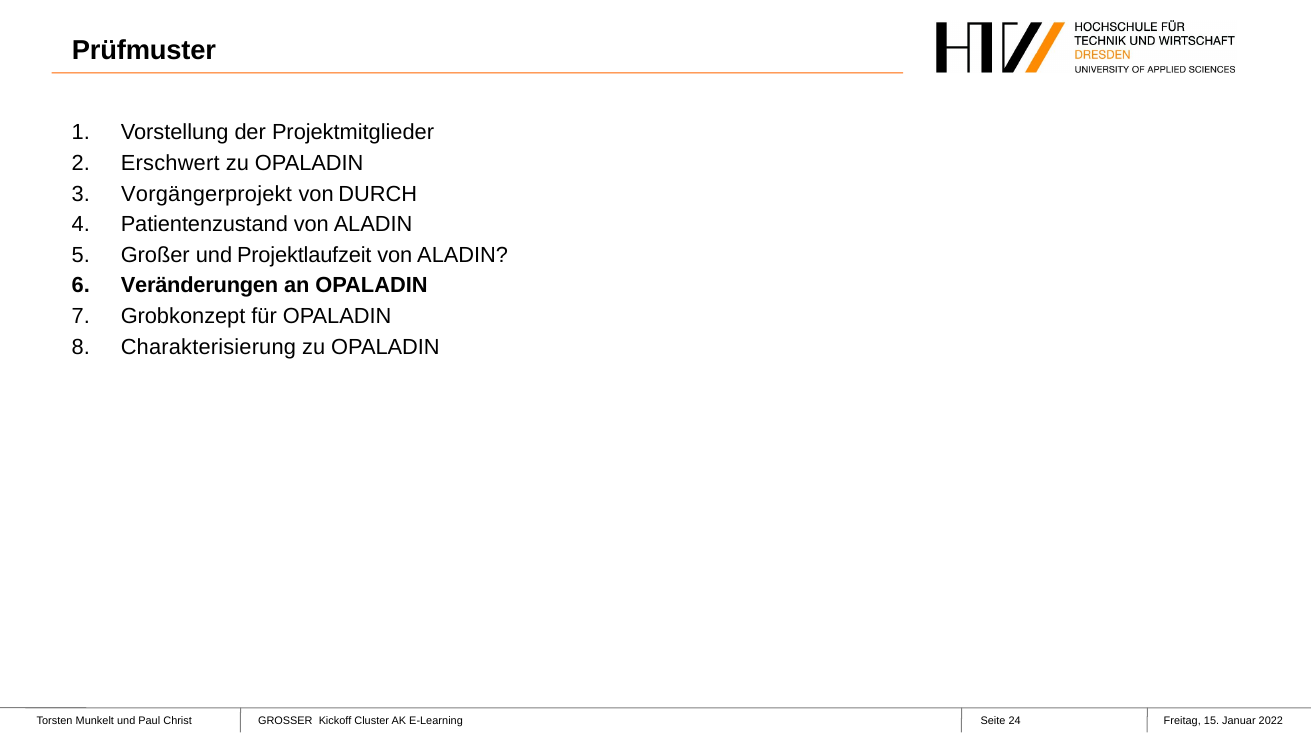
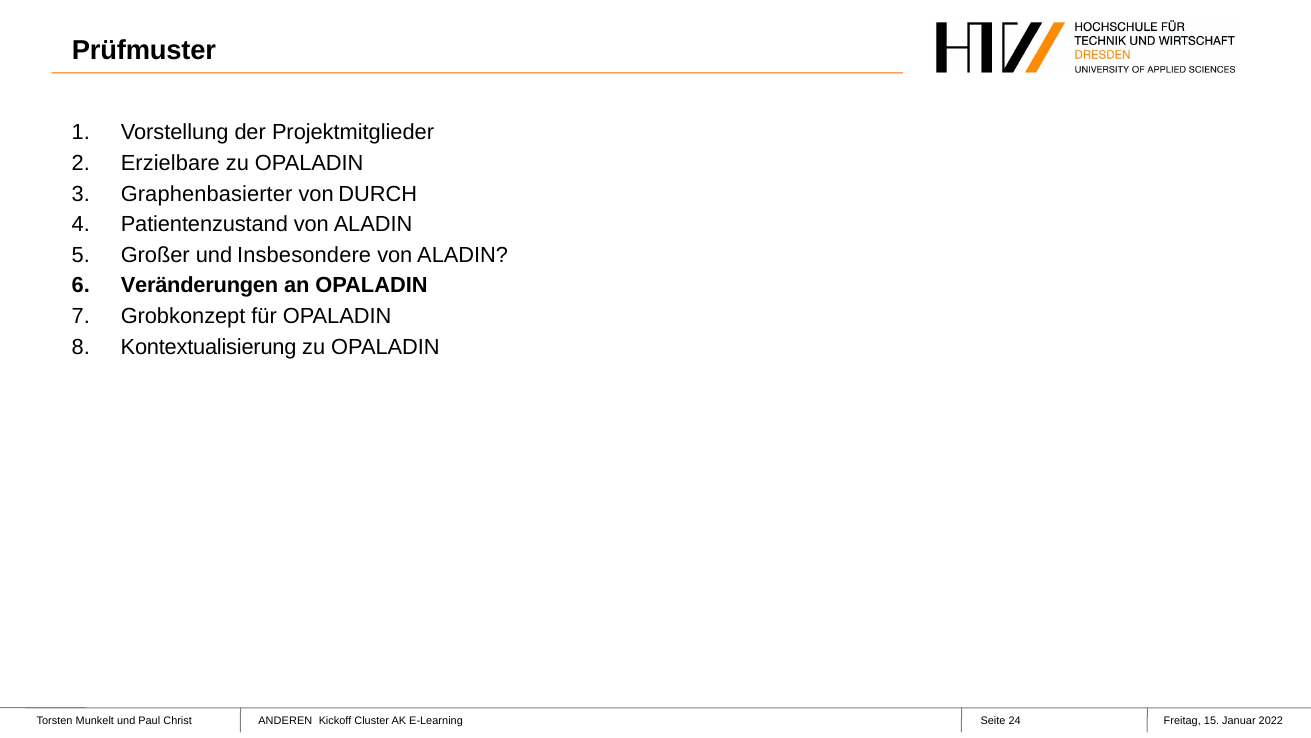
Erschwert: Erschwert -> Erzielbare
Vorgängerprojekt: Vorgängerprojekt -> Graphenbasierter
Projektlaufzeit: Projektlaufzeit -> Insbesondere
Charakterisierung: Charakterisierung -> Kontextualisierung
GROSSER at (285, 721): GROSSER -> ANDEREN
